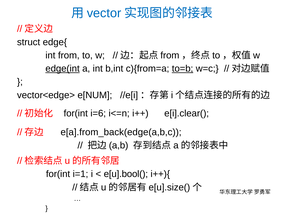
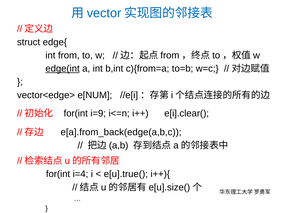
to=b underline: present -> none
i=6: i=6 -> i=9
i=1: i=1 -> i=4
e[u].bool(: e[u].bool( -> e[u].true(
